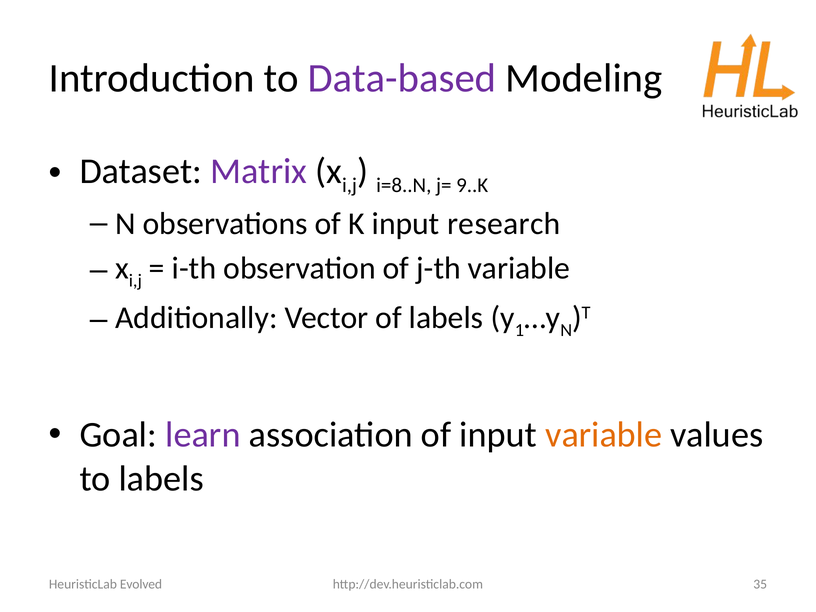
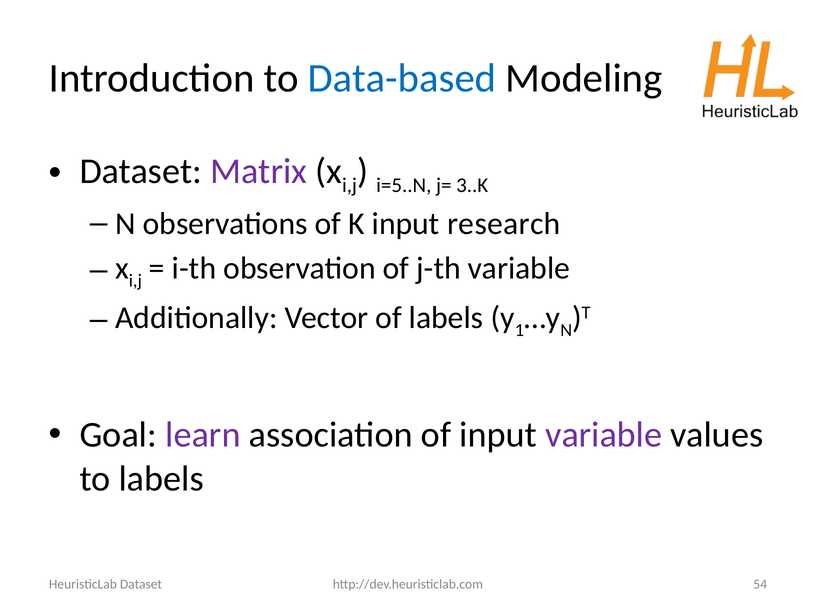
Data-based colour: purple -> blue
i=8..N: i=8..N -> i=5..N
9..K: 9..K -> 3..K
variable at (604, 435) colour: orange -> purple
35: 35 -> 54
HeuristicLab Evolved: Evolved -> Dataset
